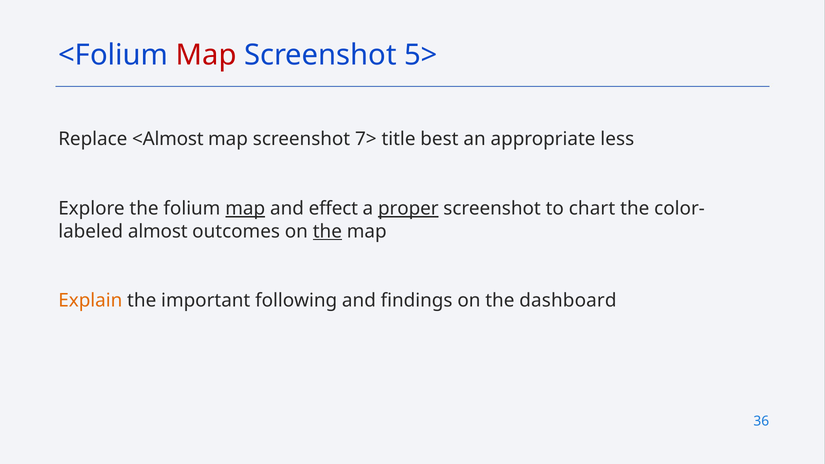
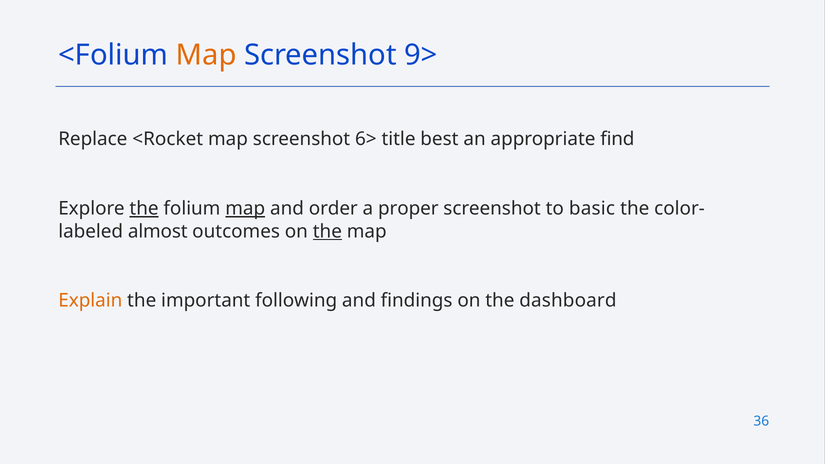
Map at (206, 55) colour: red -> orange
5>: 5> -> 9>
<Almost: <Almost -> <Rocket
7>: 7> -> 6>
less: less -> find
the at (144, 209) underline: none -> present
effect: effect -> order
proper underline: present -> none
chart: chart -> basic
